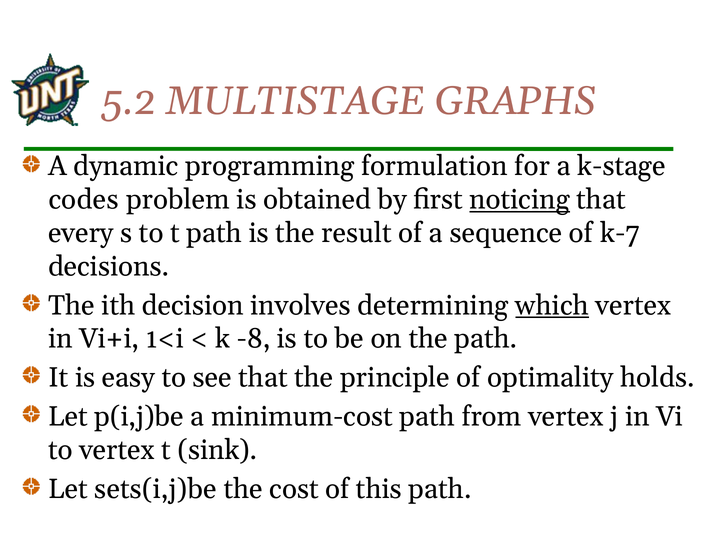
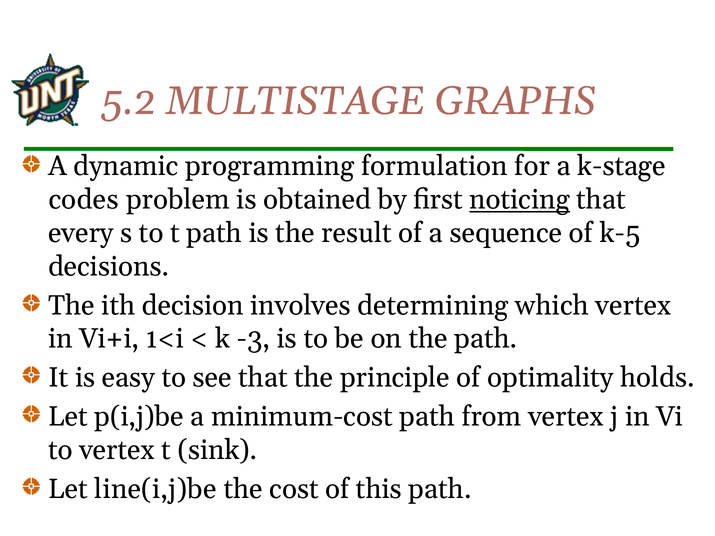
k-7: k-7 -> k-5
which underline: present -> none
-8: -8 -> -3
sets(i,j)be: sets(i,j)be -> line(i,j)be
